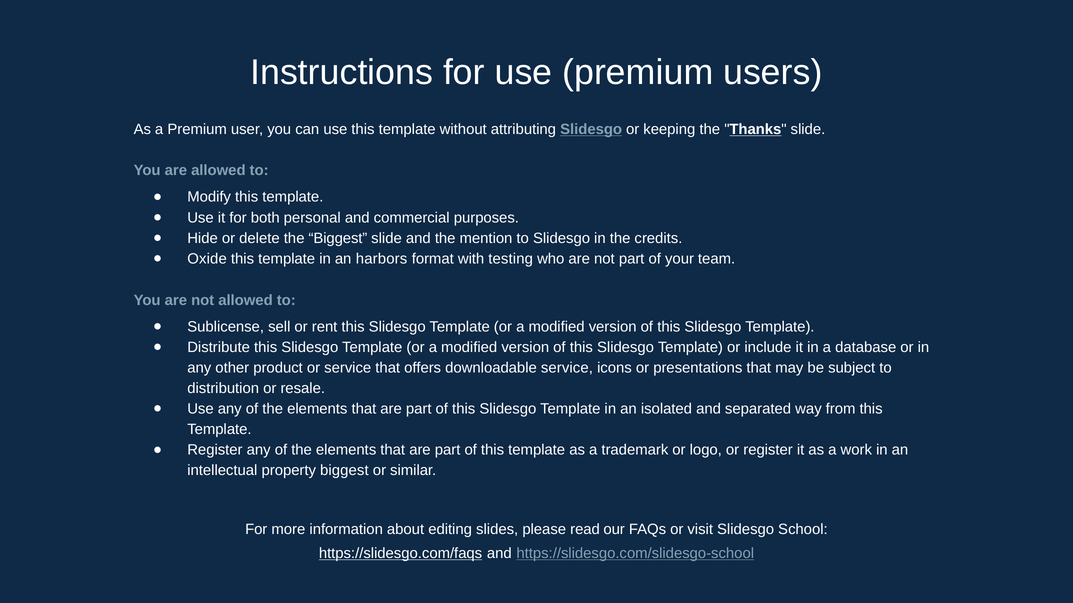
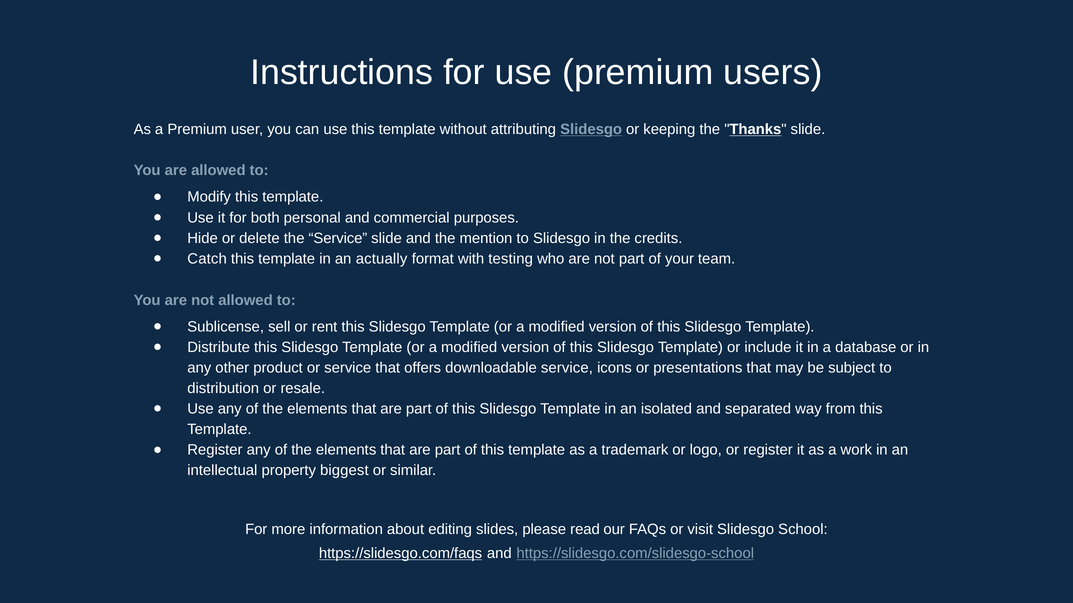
the Biggest: Biggest -> Service
Oxide: Oxide -> Catch
harbors: harbors -> actually
